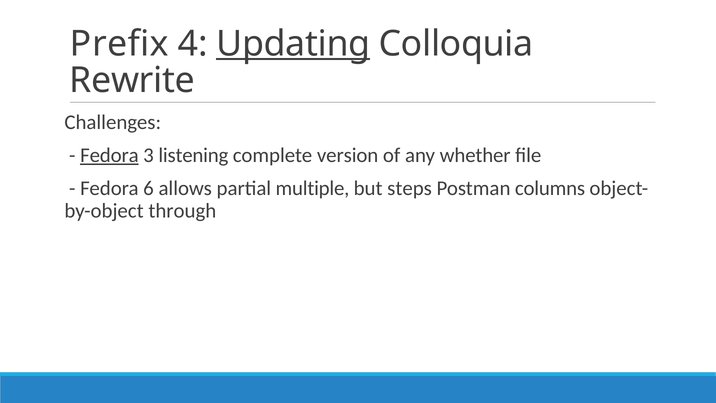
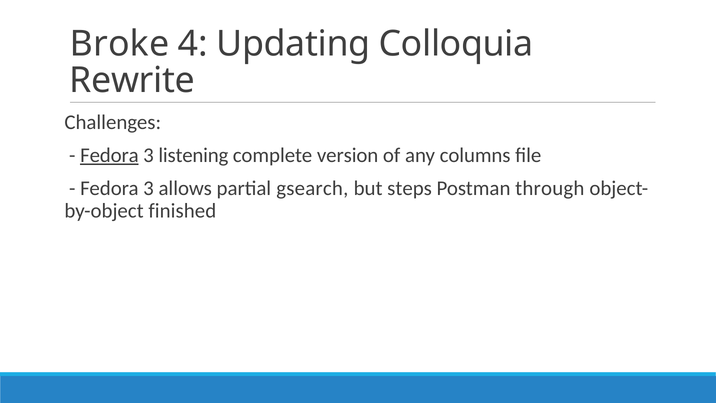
Prefix: Prefix -> Broke
Updating underline: present -> none
whether: whether -> columns
6 at (149, 188): 6 -> 3
multiple: multiple -> gsearch
columns: columns -> through
through: through -> finished
